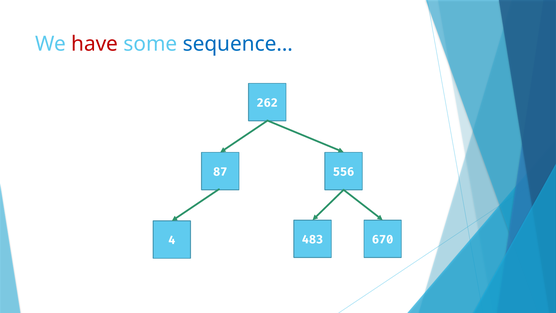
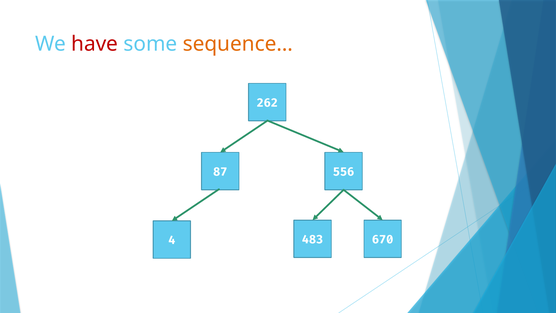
sequence… colour: blue -> orange
